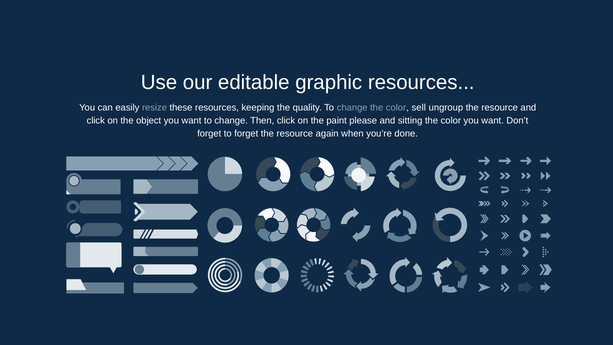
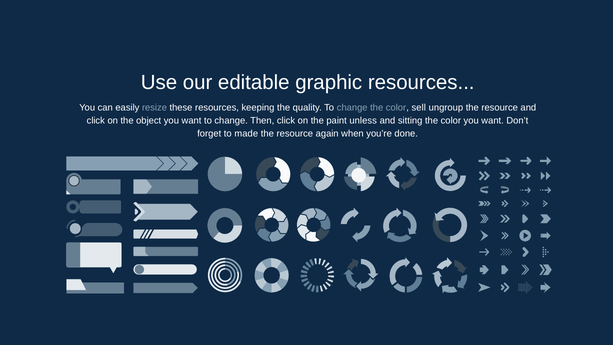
please: please -> unless
to forget: forget -> made
